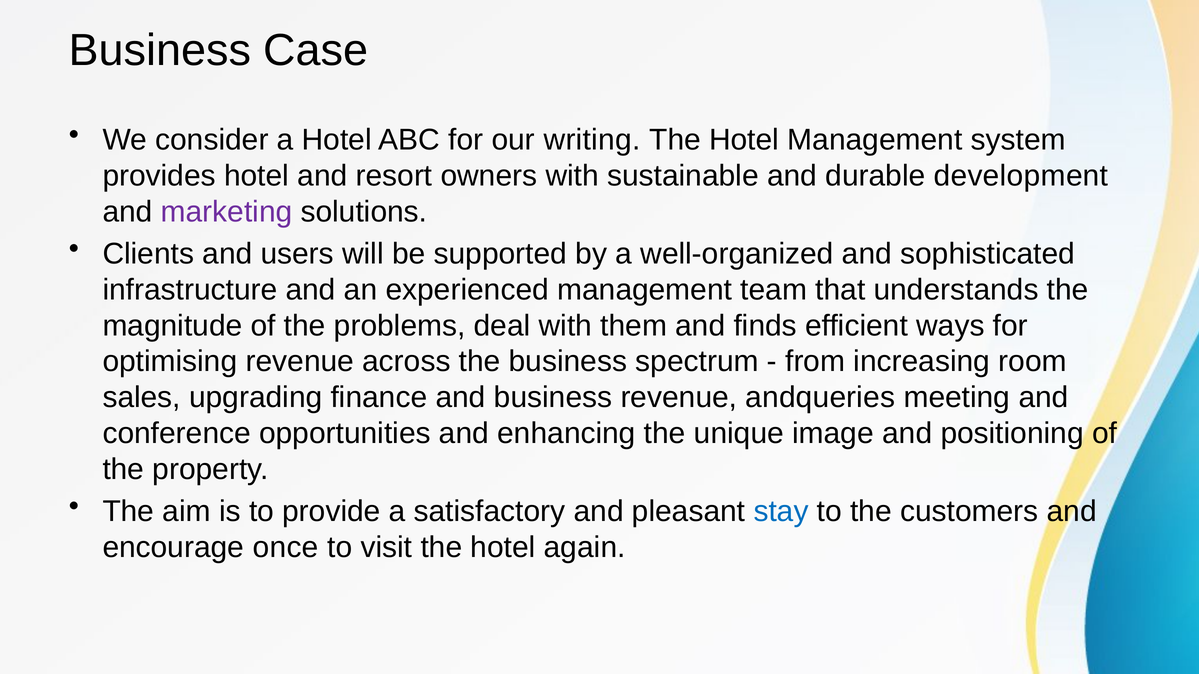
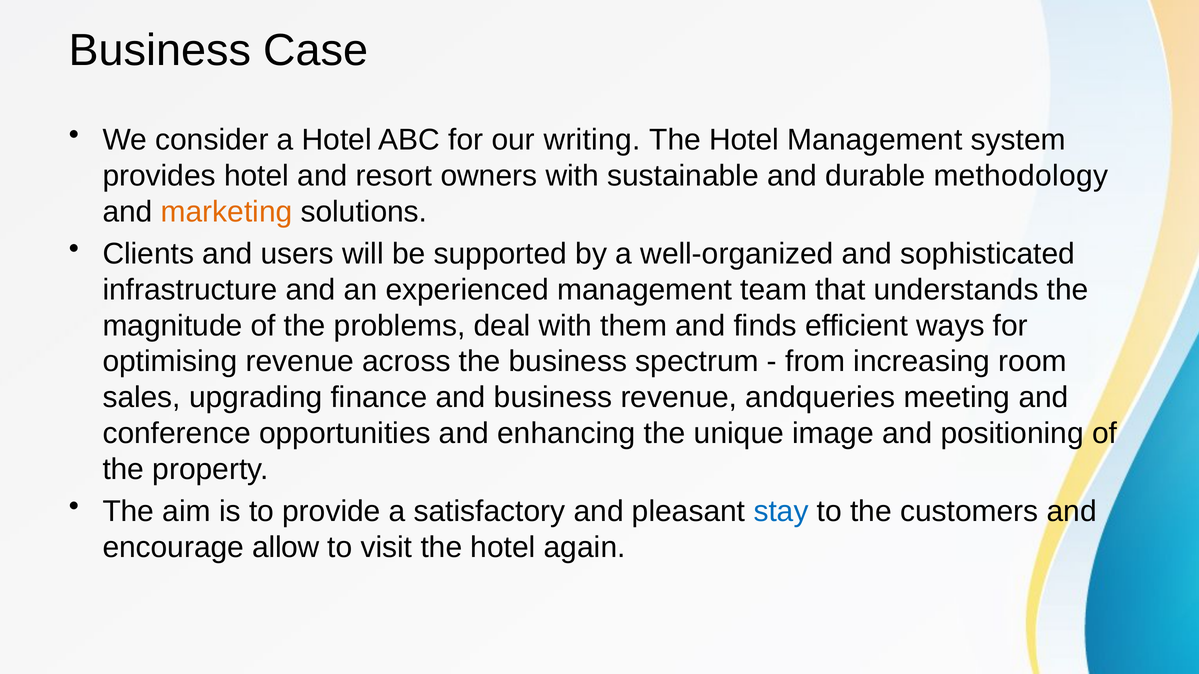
development: development -> methodology
marketing colour: purple -> orange
once: once -> allow
